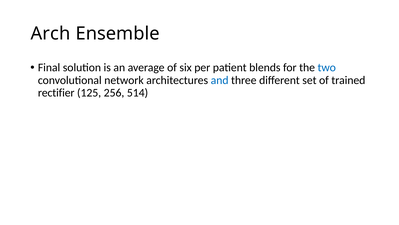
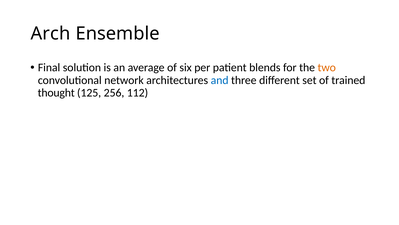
two colour: blue -> orange
rectifier: rectifier -> thought
514: 514 -> 112
